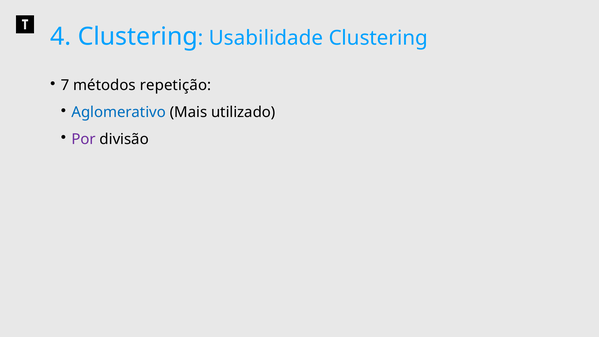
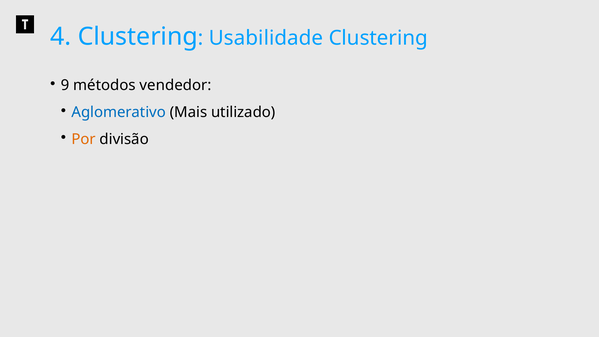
7: 7 -> 9
repetição: repetição -> vendedor
Por colour: purple -> orange
